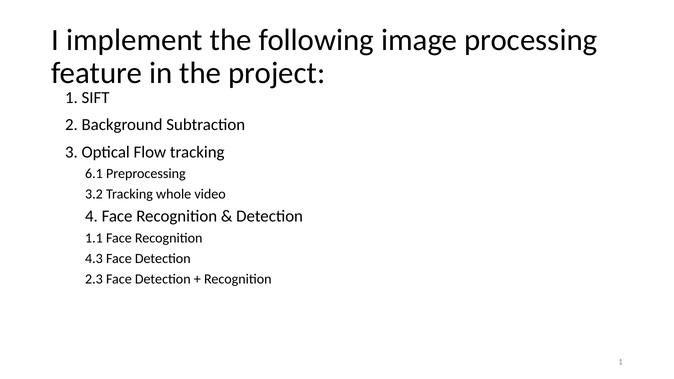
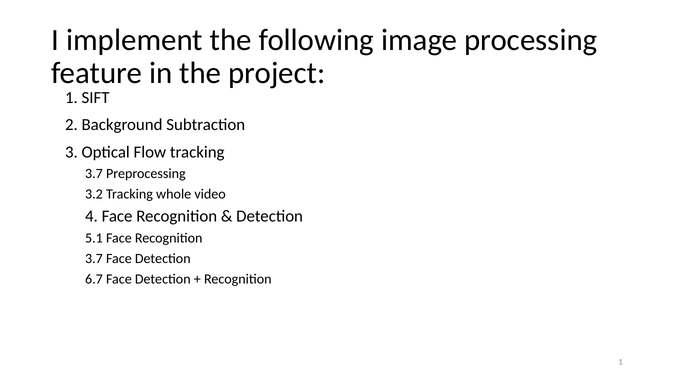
6.1 at (94, 174): 6.1 -> 3.7
1.1: 1.1 -> 5.1
4.3 at (94, 259): 4.3 -> 3.7
2.3: 2.3 -> 6.7
